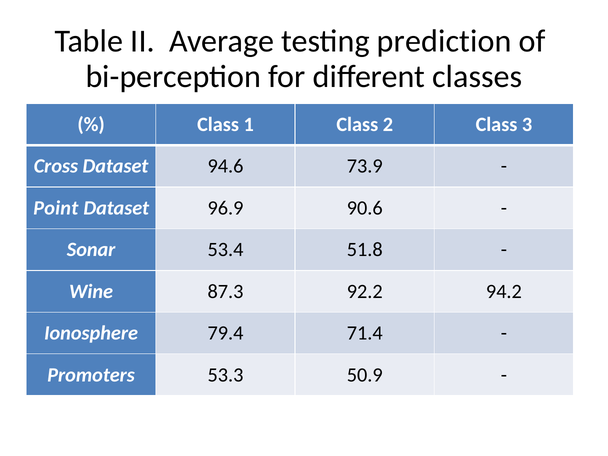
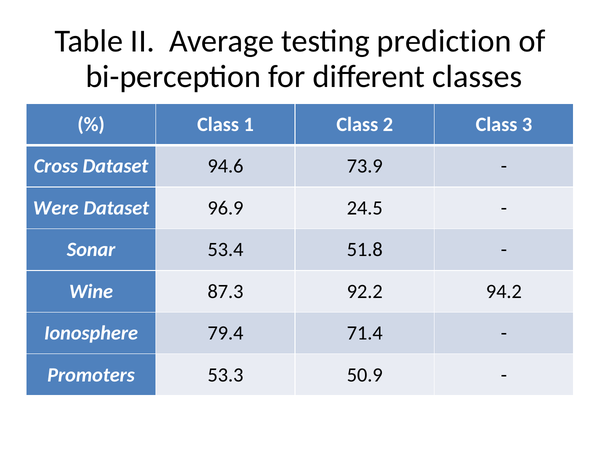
Point: Point -> Were
90.6: 90.6 -> 24.5
